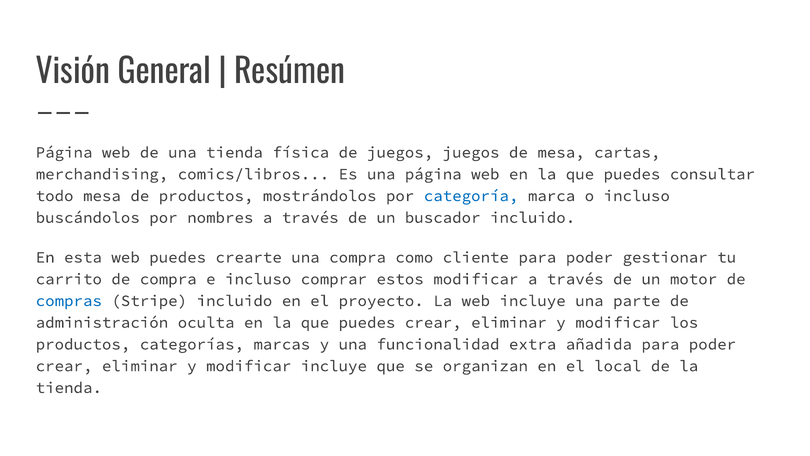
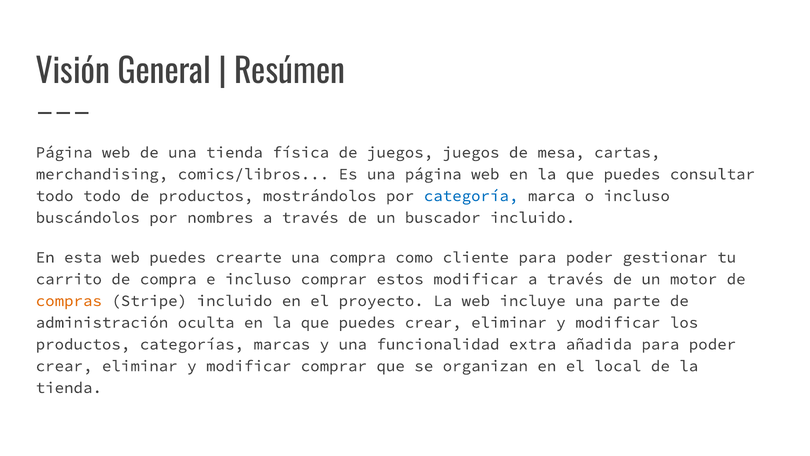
todo mesa: mesa -> todo
compras colour: blue -> orange
modificar incluye: incluye -> comprar
